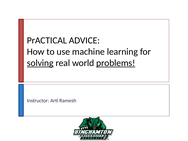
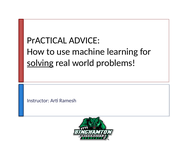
problems underline: present -> none
